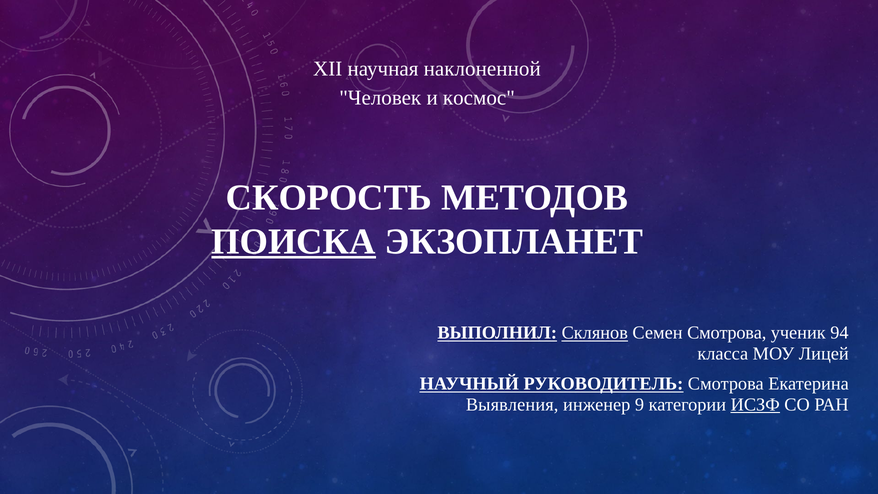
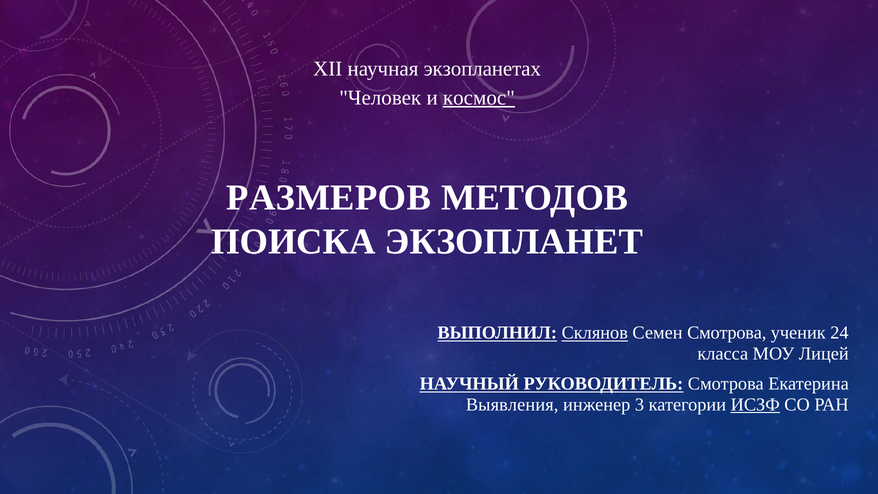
наклоненной: наклоненной -> экзопланетах
космос underline: none -> present
СКОРОСТЬ: СКОРОСТЬ -> РАЗМЕРОВ
ПОИСКА underline: present -> none
94: 94 -> 24
9: 9 -> 3
